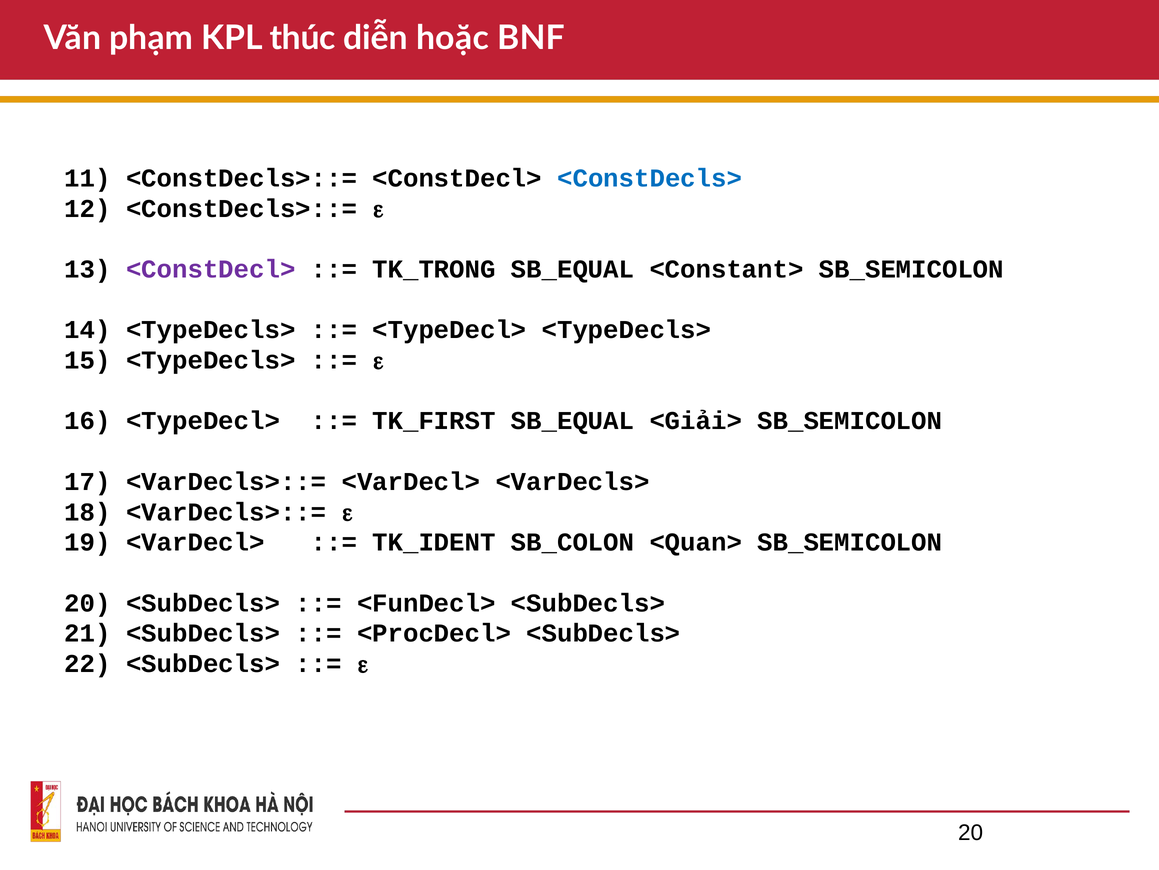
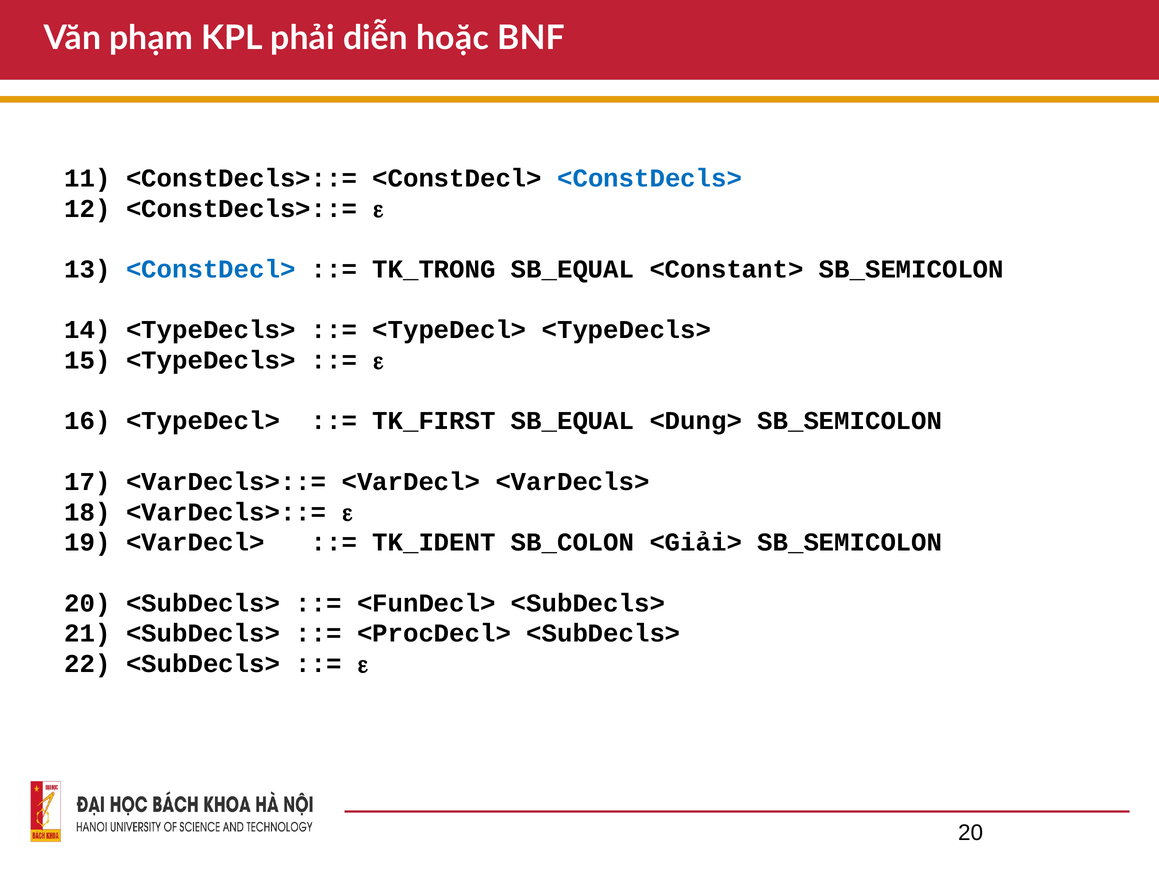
thúc: thúc -> phải
<ConstDecl> at (211, 269) colour: purple -> blue
<Giải>: <Giải> -> <Dung>
<Quan>: <Quan> -> <Giải>
